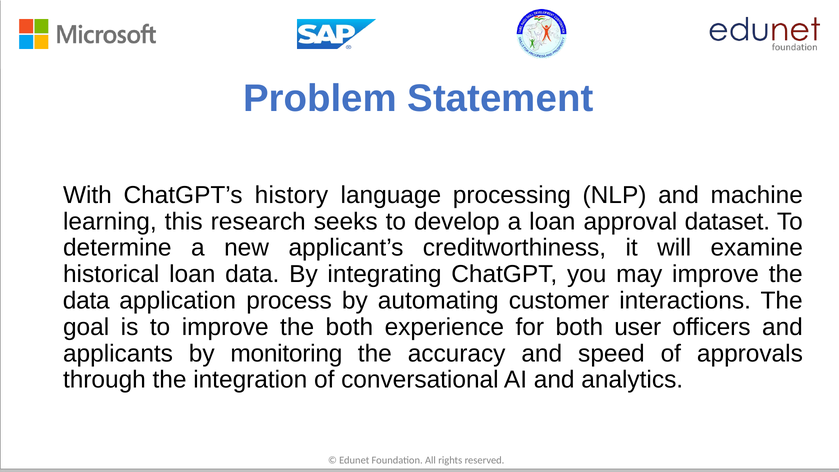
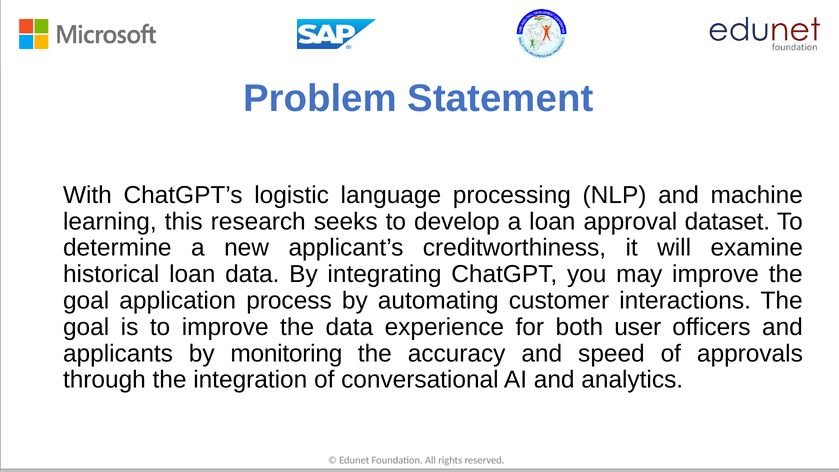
history: history -> logistic
data at (86, 301): data -> goal
the both: both -> data
